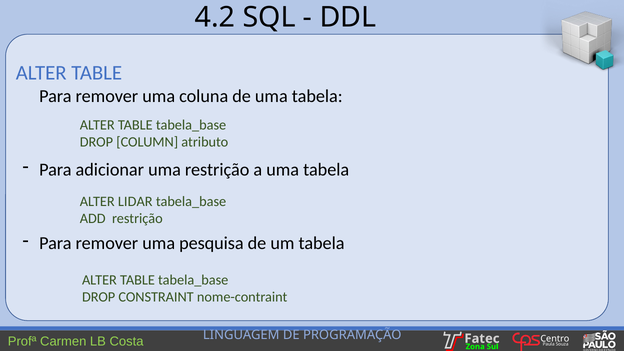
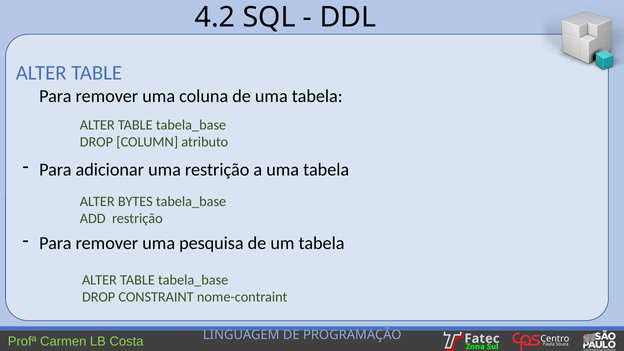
LIDAR: LIDAR -> BYTES
